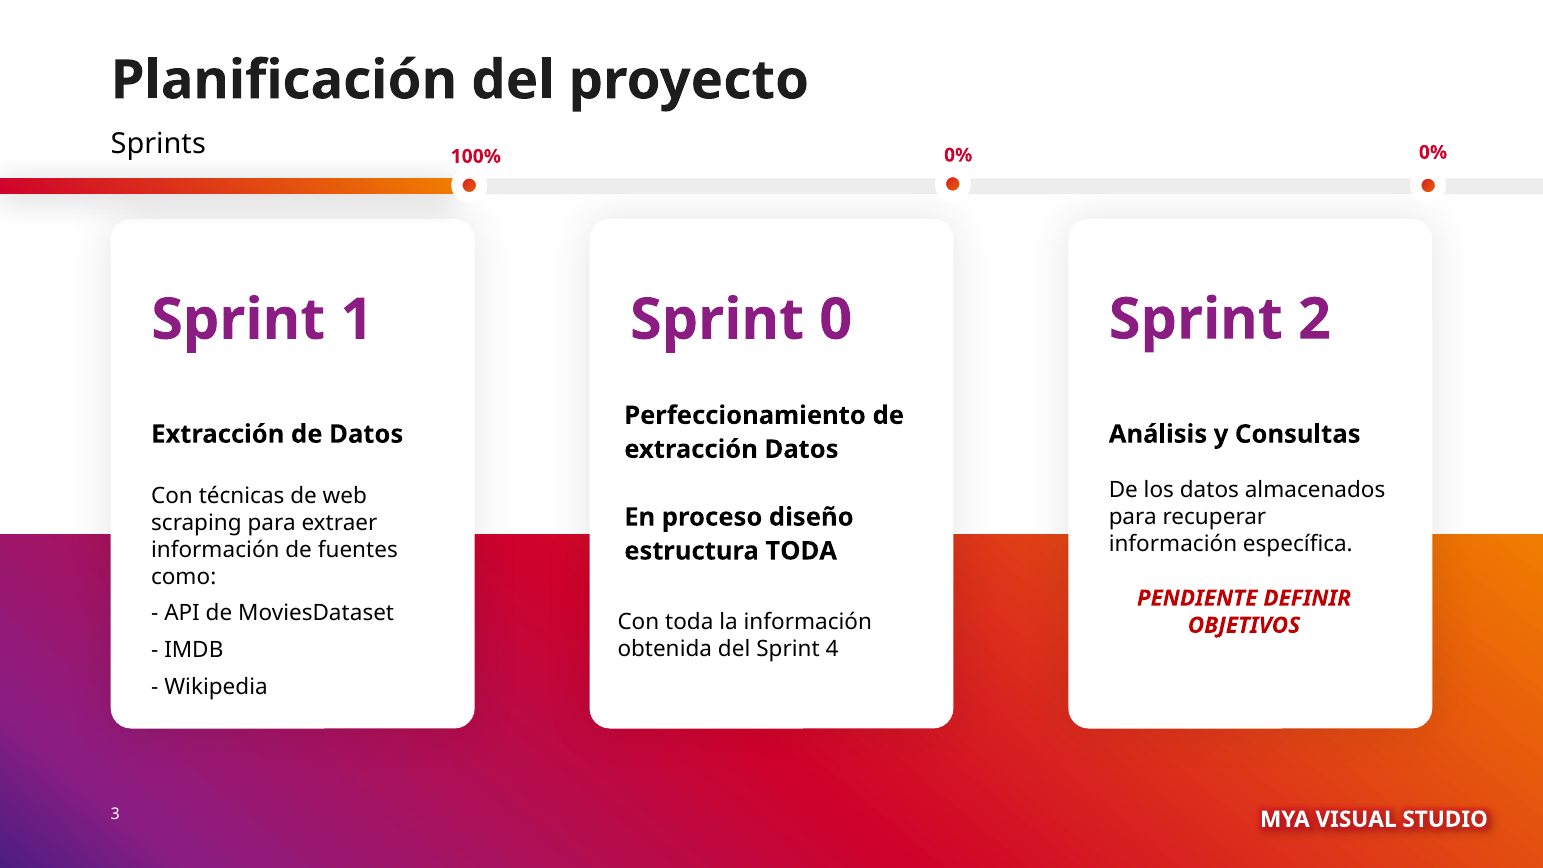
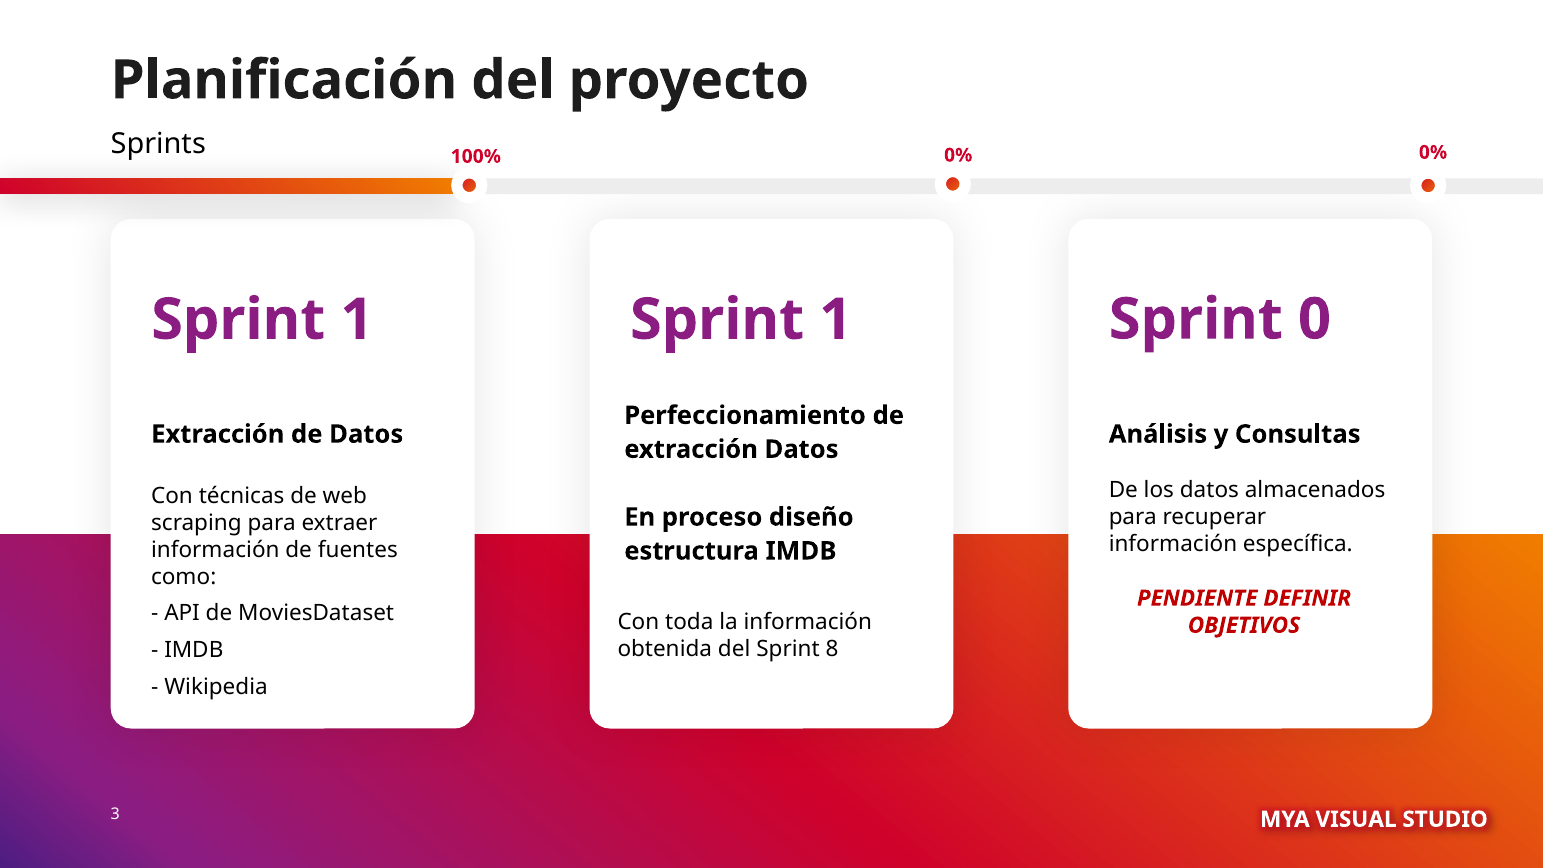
2: 2 -> 0
0 at (836, 320): 0 -> 1
estructura TODA: TODA -> IMDB
4: 4 -> 8
